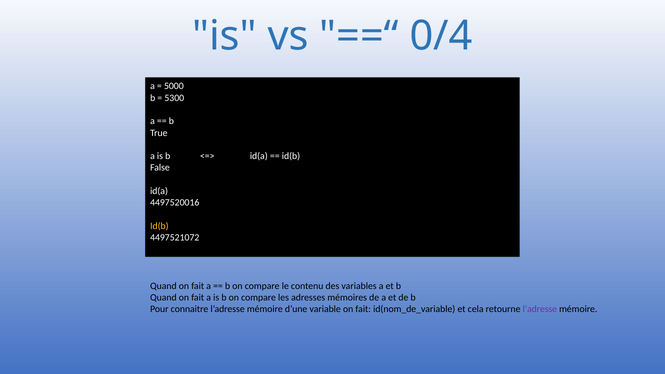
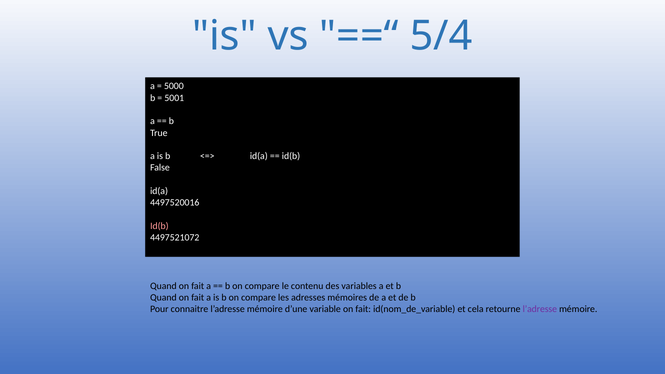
0/4: 0/4 -> 5/4
5300: 5300 -> 5001
Id(b at (159, 226) colour: yellow -> pink
